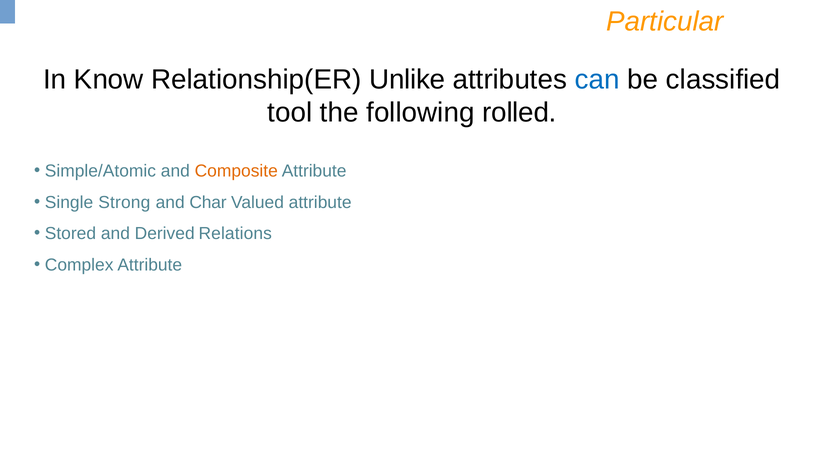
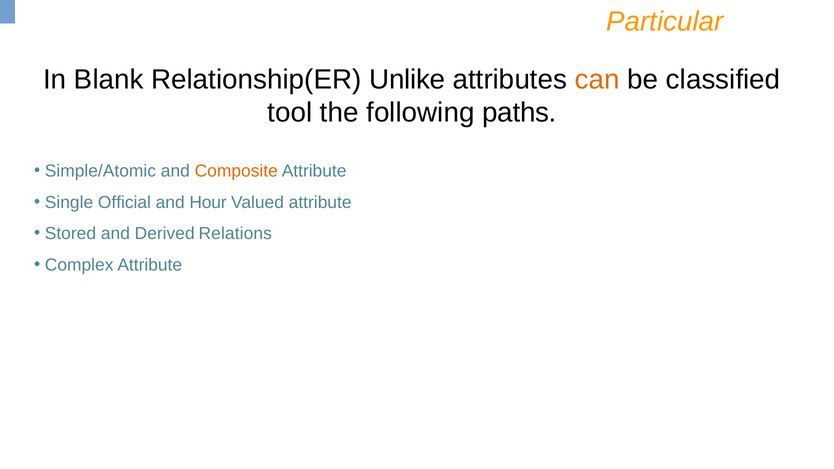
Know: Know -> Blank
can colour: blue -> orange
rolled: rolled -> paths
Strong: Strong -> Official
Char: Char -> Hour
